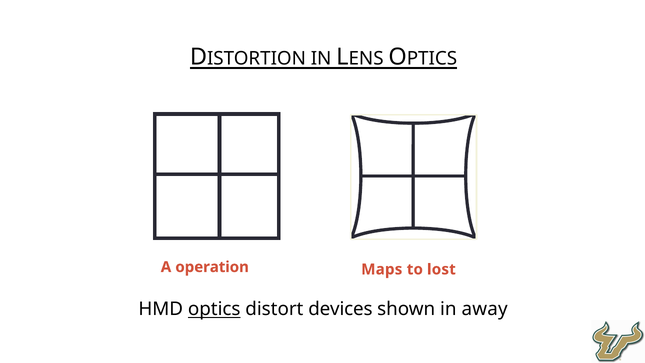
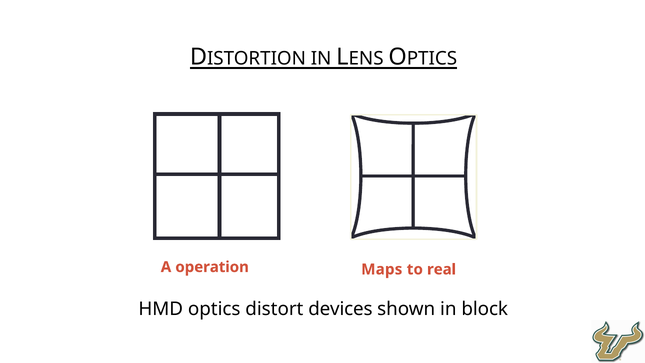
lost: lost -> real
optics underline: present -> none
away: away -> block
